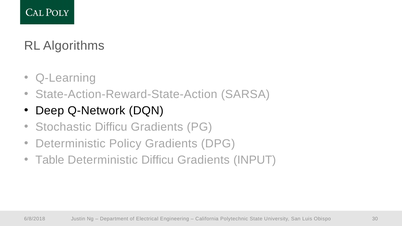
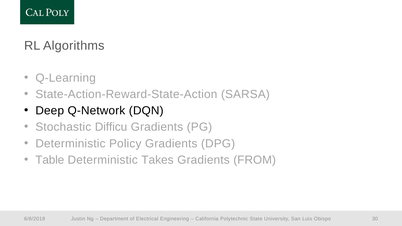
Deterministic Difficu: Difficu -> Takes
INPUT: INPUT -> FROM
